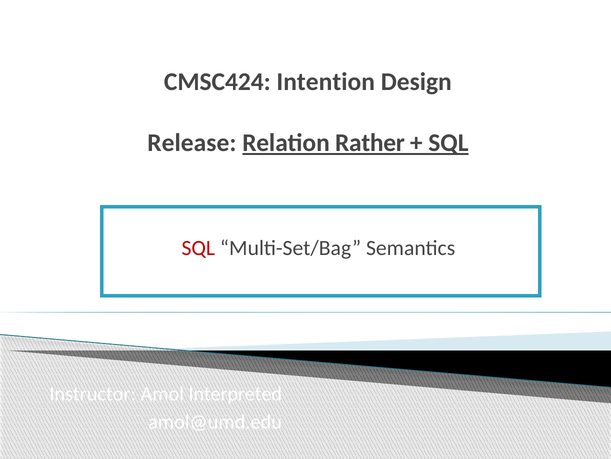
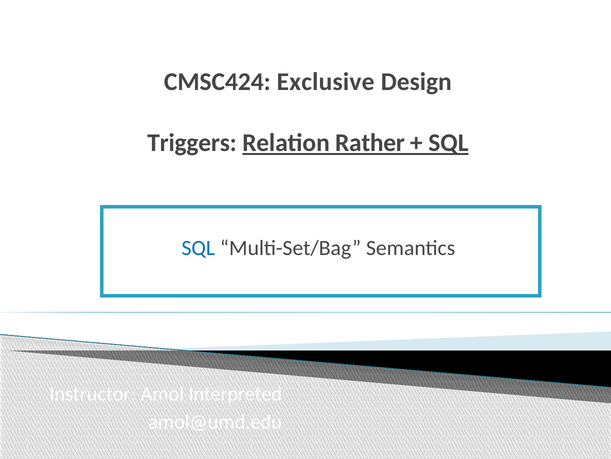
Intention: Intention -> Exclusive
Release: Release -> Triggers
SQL at (198, 248) colour: red -> blue
